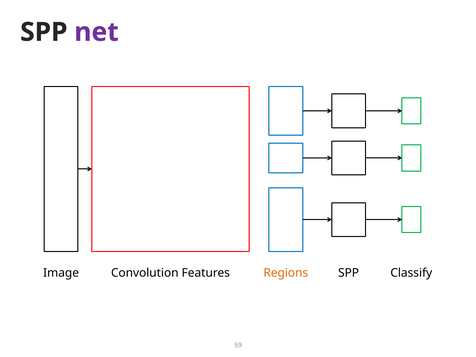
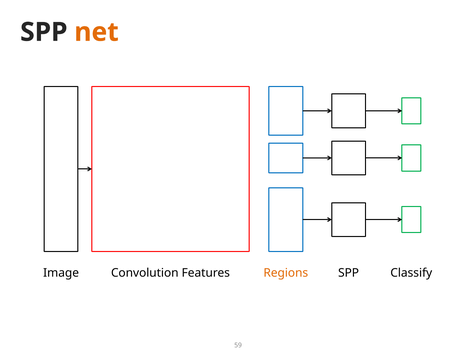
net colour: purple -> orange
